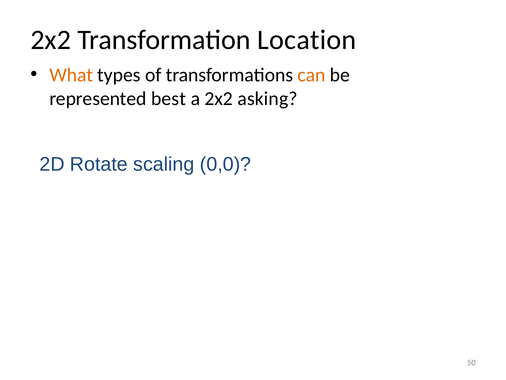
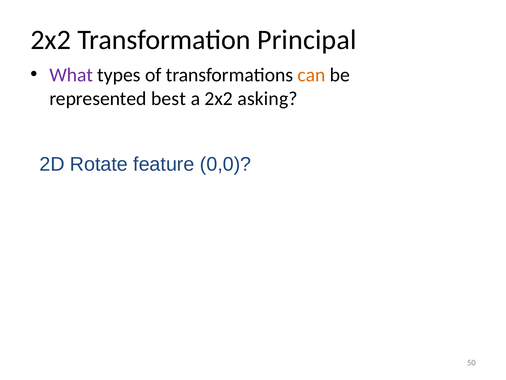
Location: Location -> Principal
What colour: orange -> purple
scaling: scaling -> feature
